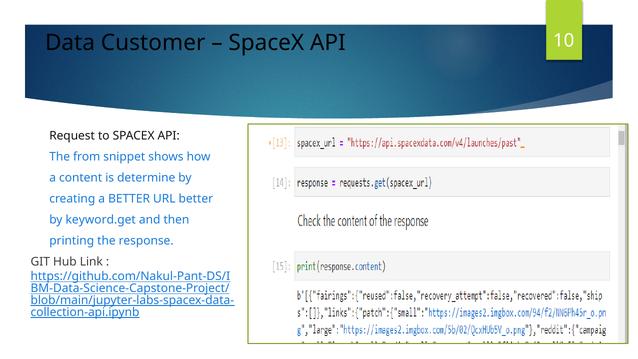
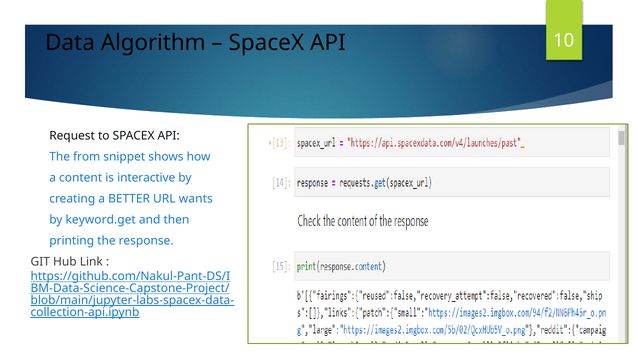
Customer: Customer -> Algorithm
determine: determine -> interactive
URL better: better -> wants
